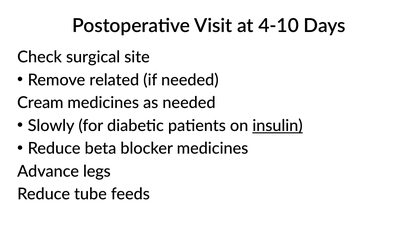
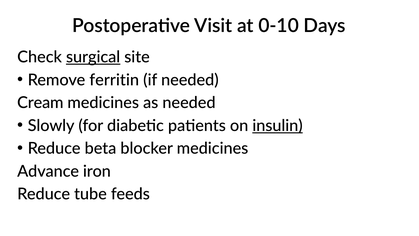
4-10: 4-10 -> 0-10
surgical underline: none -> present
related: related -> ferritin
legs: legs -> iron
